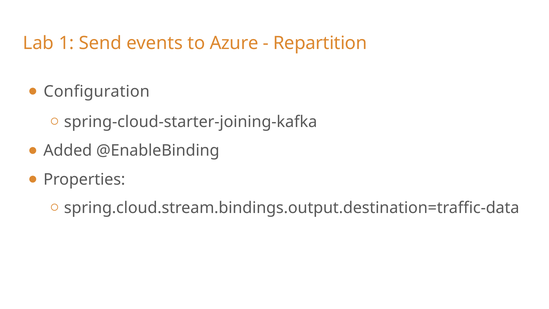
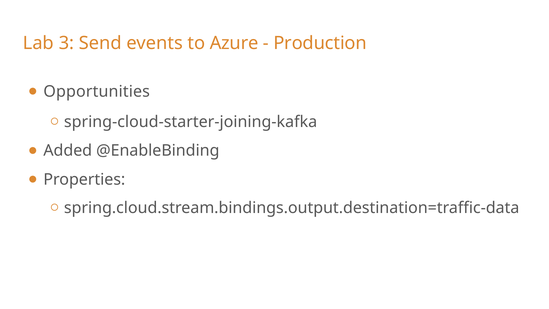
1: 1 -> 3
Repartition: Repartition -> Production
Configuration: Configuration -> Opportunities
